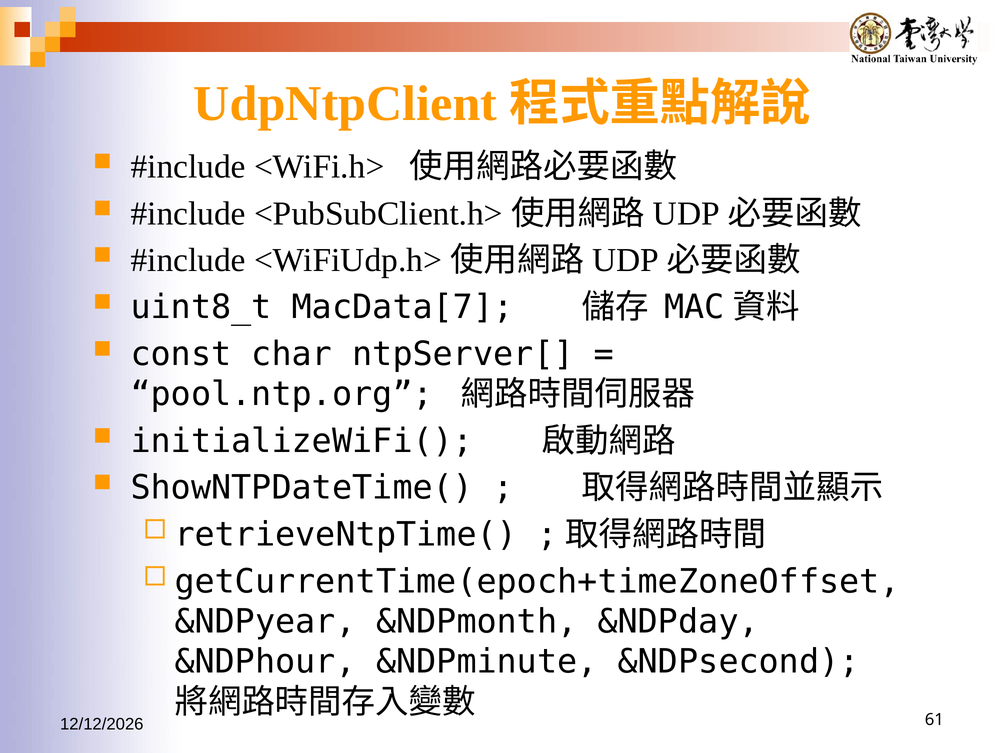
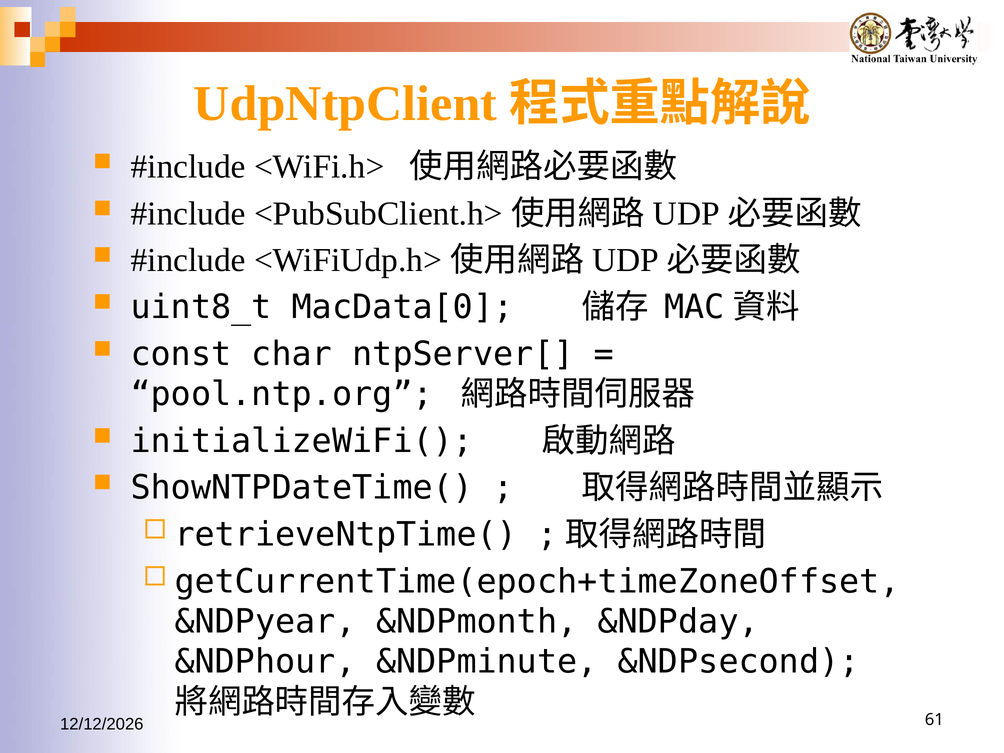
MacData[7: MacData[7 -> MacData[0
